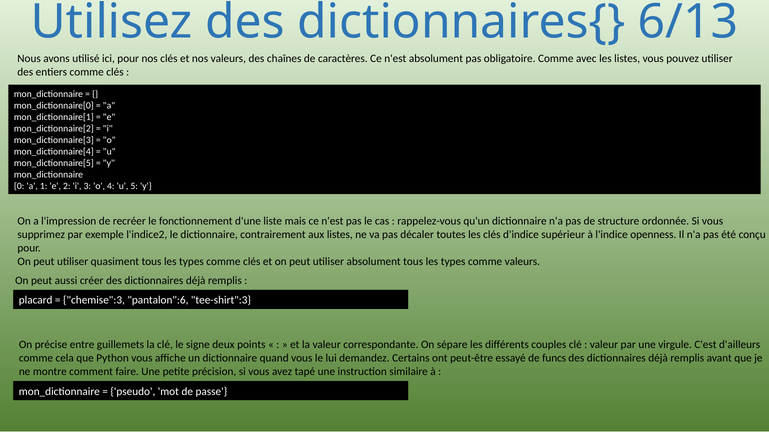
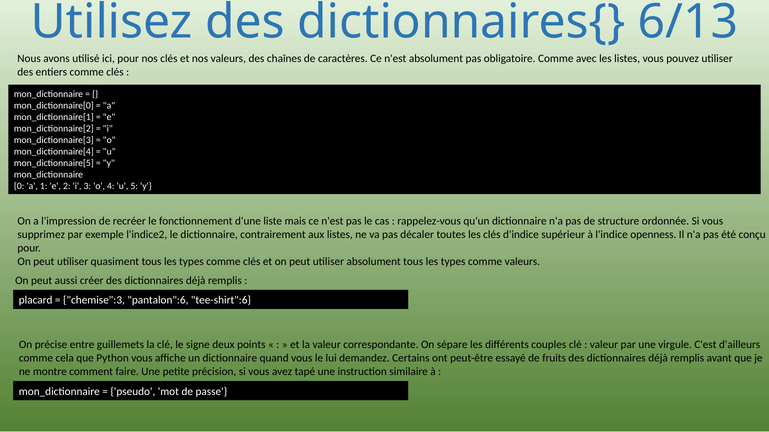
tee-shirt":3: tee-shirt":3 -> tee-shirt":6
funcs: funcs -> fruits
